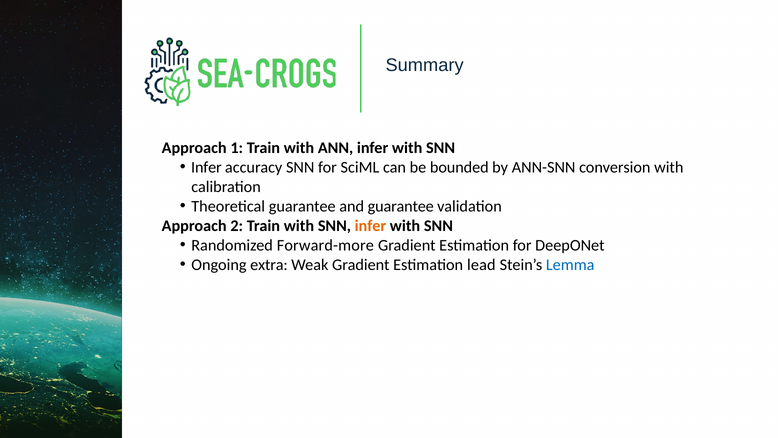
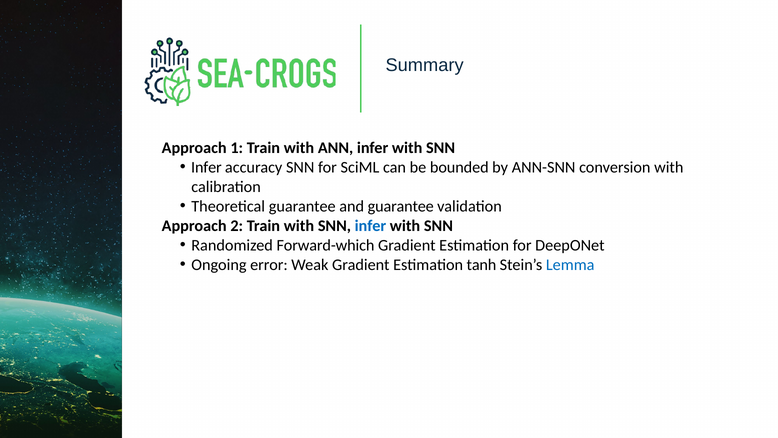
infer at (370, 226) colour: orange -> blue
Forward-more: Forward-more -> Forward-which
extra: extra -> error
lead: lead -> tanh
